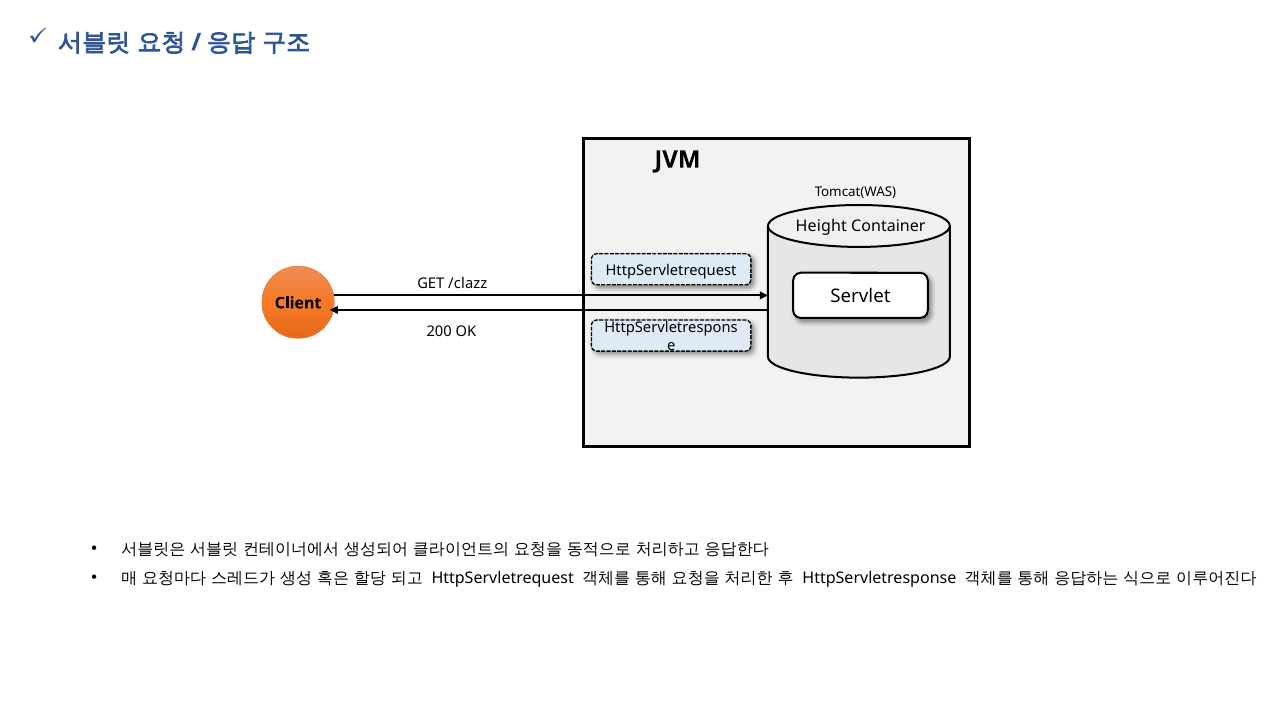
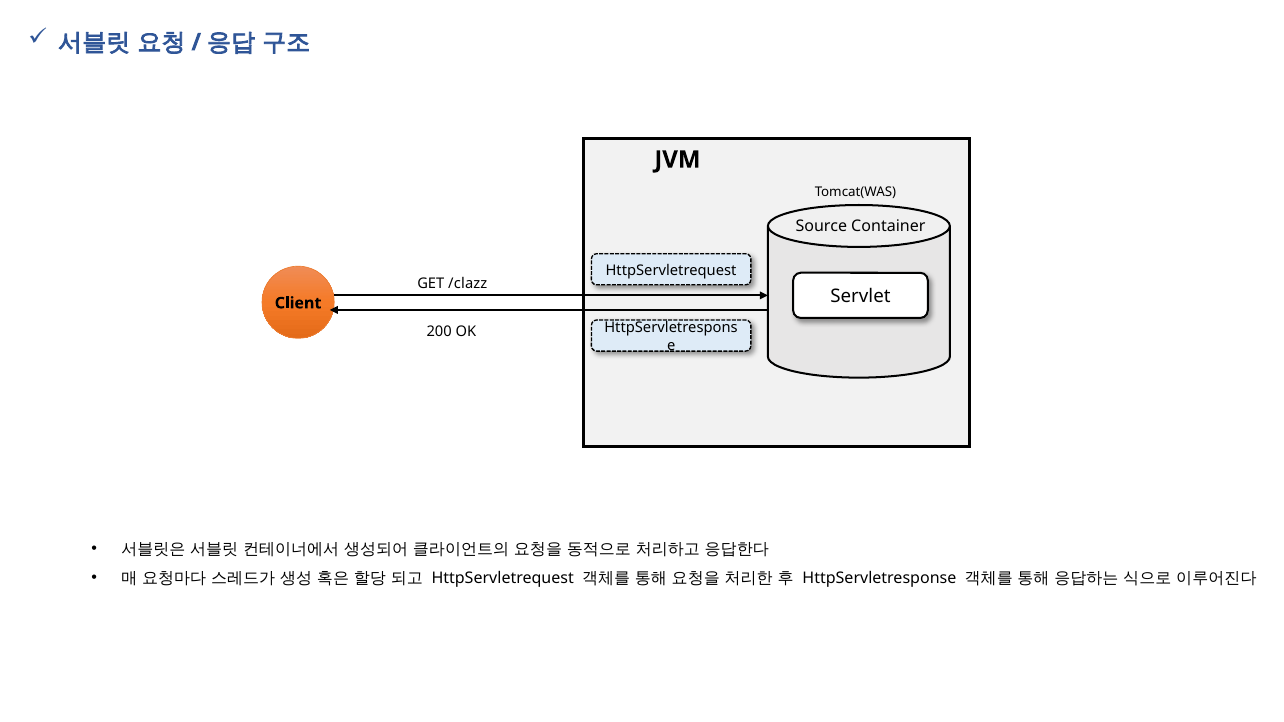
Height: Height -> Source
